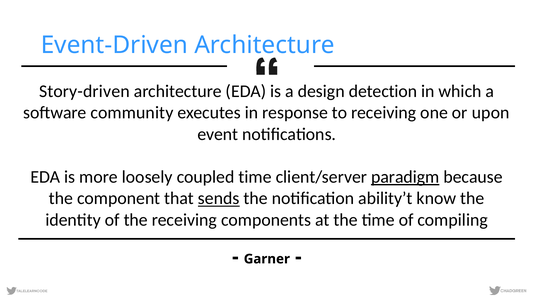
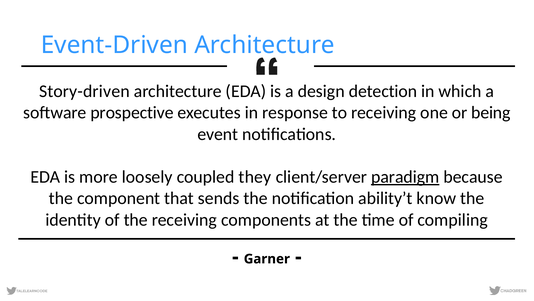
community: community -> prospective
upon: upon -> being
coupled time: time -> they
sends underline: present -> none
